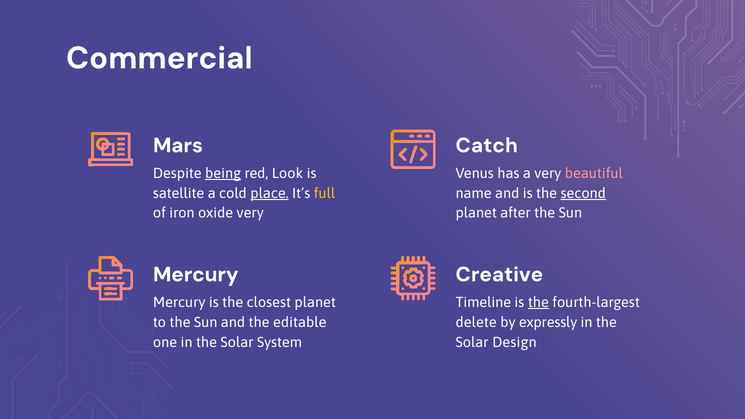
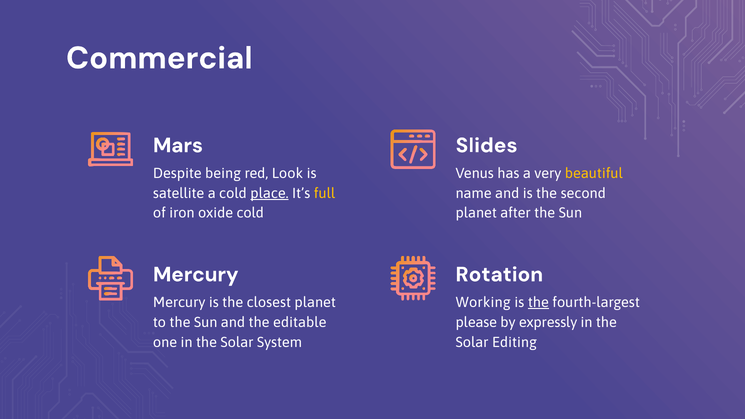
Catch: Catch -> Slides
being underline: present -> none
beautiful colour: pink -> yellow
second underline: present -> none
oxide very: very -> cold
Creative: Creative -> Rotation
Timeline: Timeline -> Working
delete: delete -> please
Design: Design -> Editing
